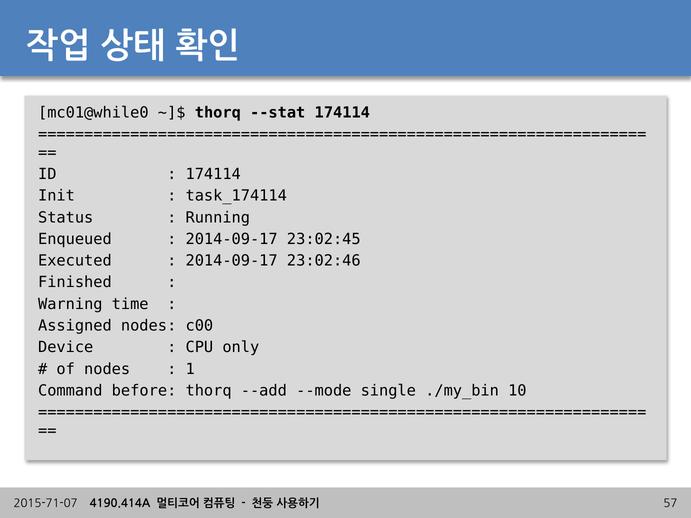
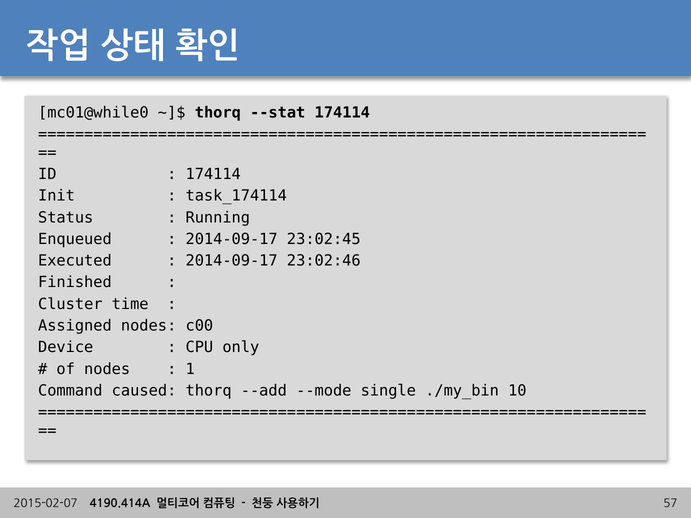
Warning: Warning -> Cluster
before: before -> caused
2015-71-07: 2015-71-07 -> 2015-02-07
